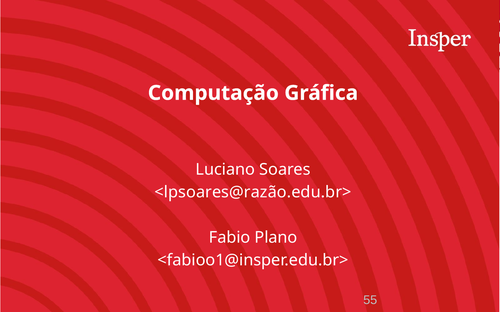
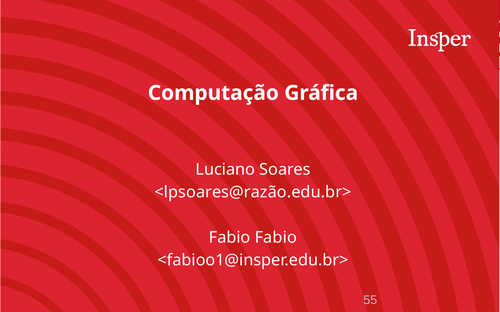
Fabio Plano: Plano -> Fabio
